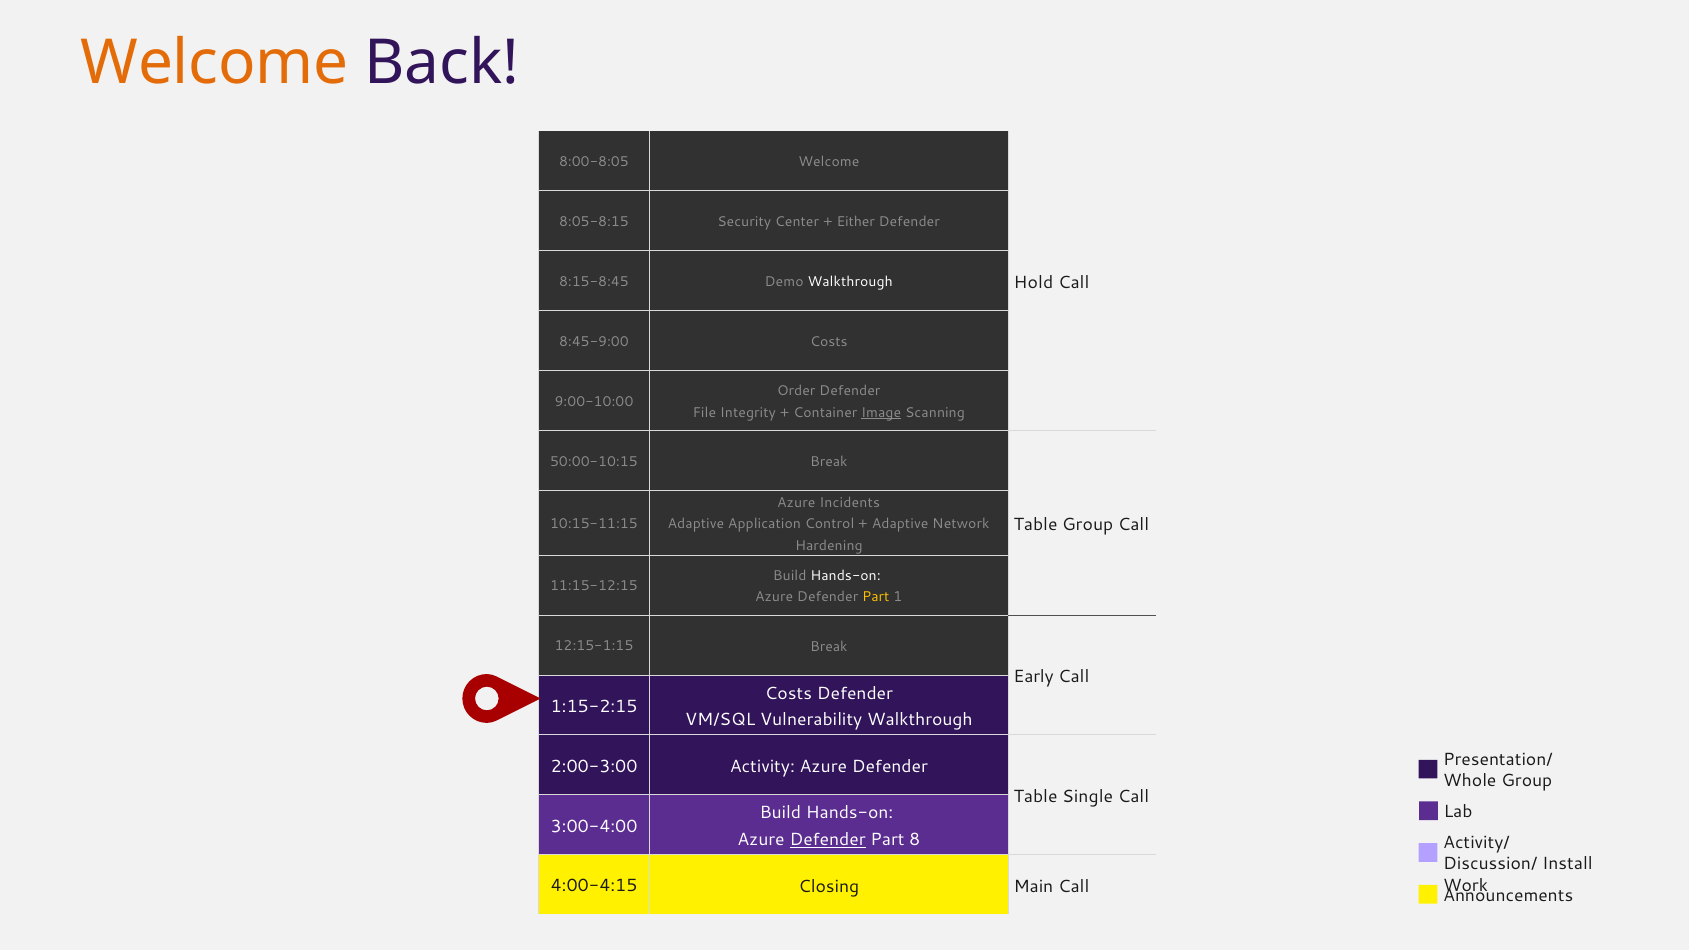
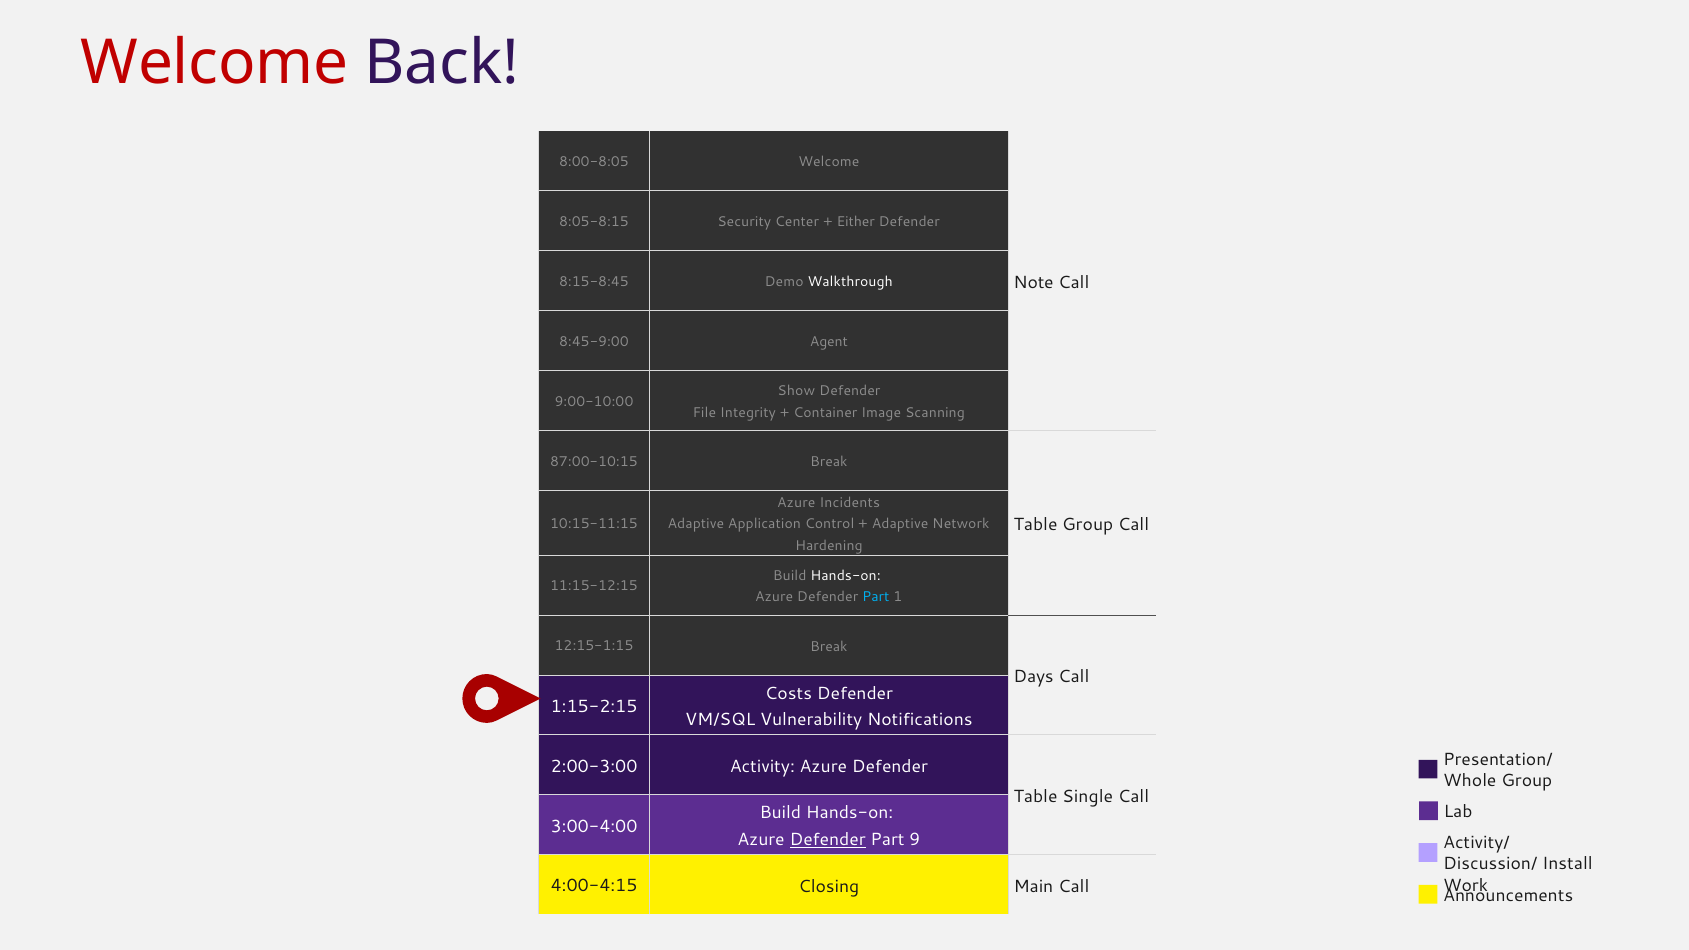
Welcome at (215, 63) colour: orange -> red
Hold: Hold -> Note
8:45-9:00 Costs: Costs -> Agent
Order: Order -> Show
Image underline: present -> none
50:00-10:15: 50:00-10:15 -> 87:00-10:15
Part at (876, 597) colour: yellow -> light blue
Early: Early -> Days
Vulnerability Walkthrough: Walkthrough -> Notifications
8: 8 -> 9
